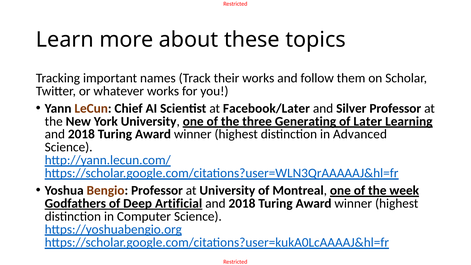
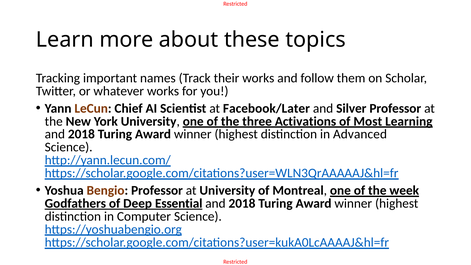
Generating: Generating -> Activations
Later: Later -> Most
Artificial: Artificial -> Essential
